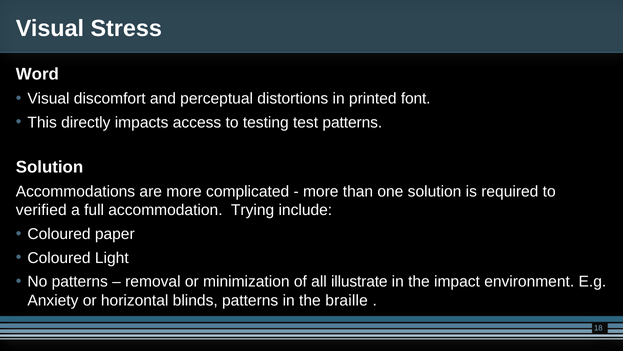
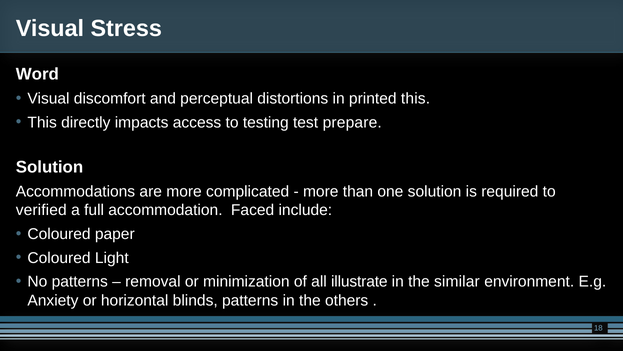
printed font: font -> this
test patterns: patterns -> prepare
Trying: Trying -> Faced
impact: impact -> similar
braille: braille -> others
